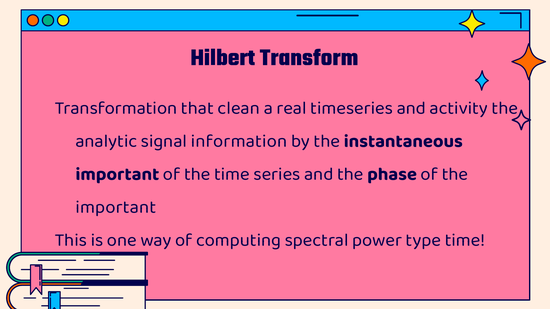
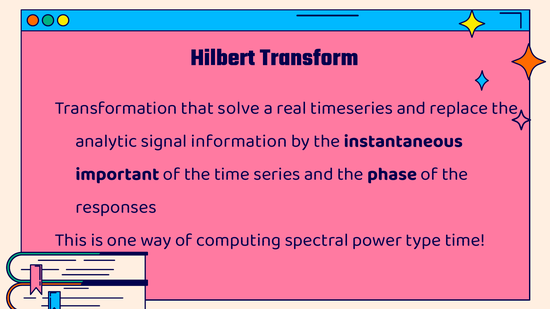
clean: clean -> solve
activity: activity -> replace
important at (116, 207): important -> responses
